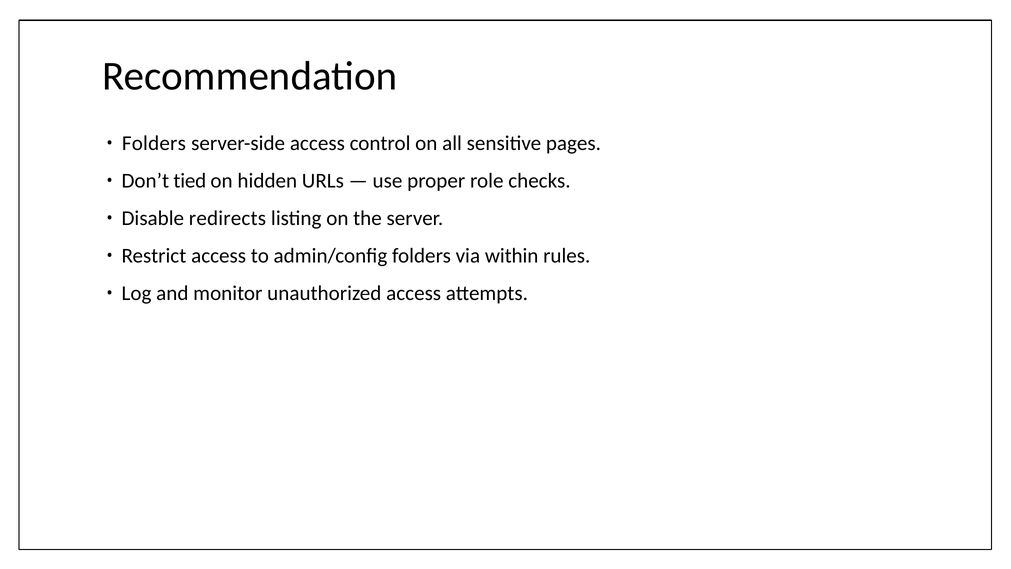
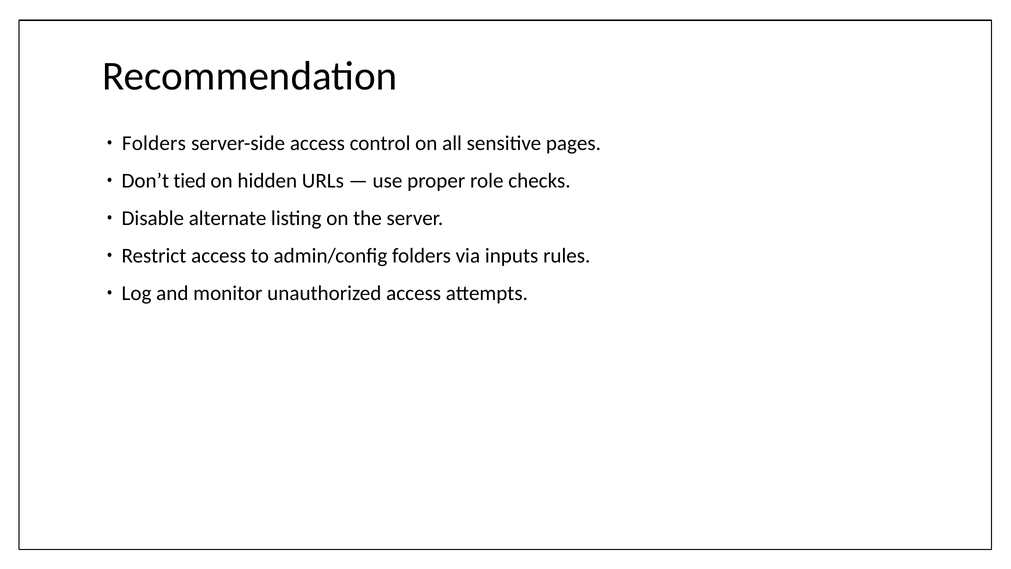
redirects: redirects -> alternate
within: within -> inputs
